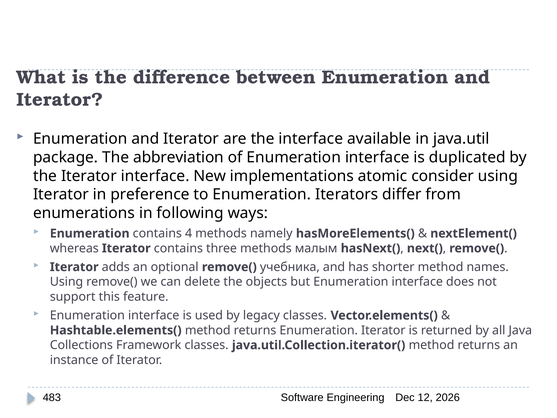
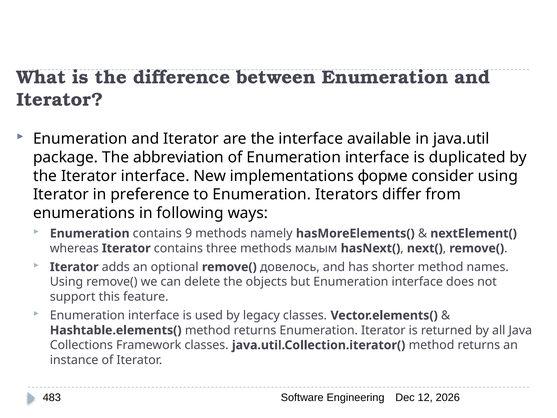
atomic: atomic -> форме
4: 4 -> 9
учебника: учебника -> довелось
